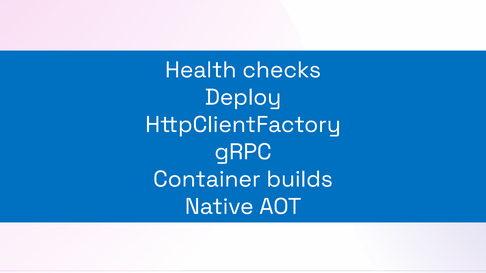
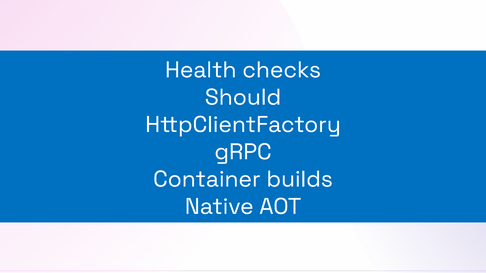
Deploy: Deploy -> Should
